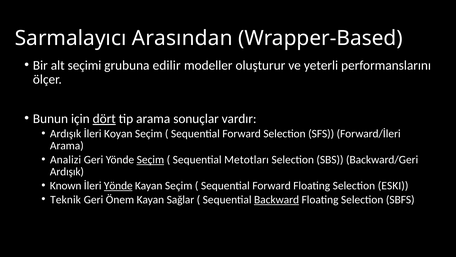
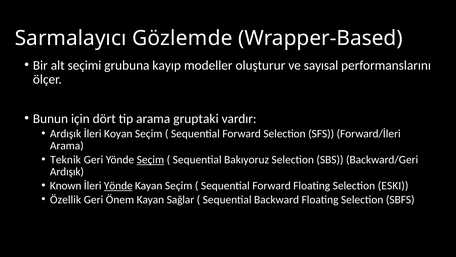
Arasından: Arasından -> Gözlemde
edilir: edilir -> kayıp
yeterli: yeterli -> sayısal
dört underline: present -> none
sonuçlar: sonuçlar -> gruptaki
Analizi: Analizi -> Teknik
Metotları: Metotları -> Bakıyoruz
Teknik: Teknik -> Özellik
Backward underline: present -> none
